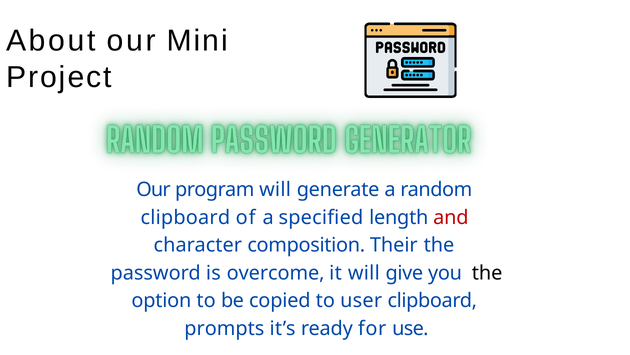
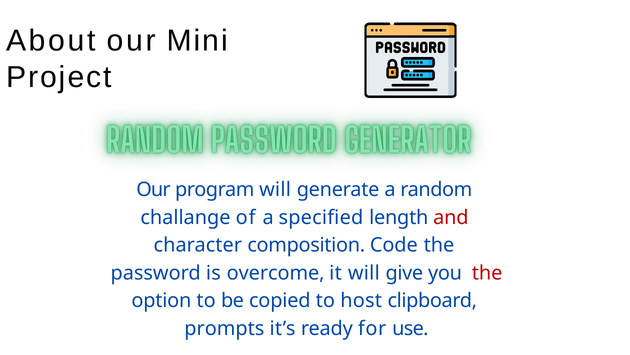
clipboard at (185, 217): clipboard -> challange
Their: Their -> Code
the at (487, 273) colour: black -> red
user: user -> host
